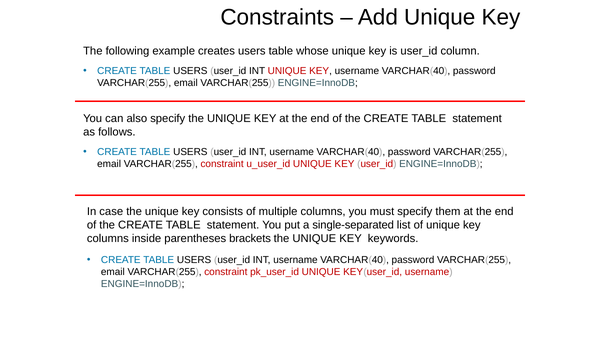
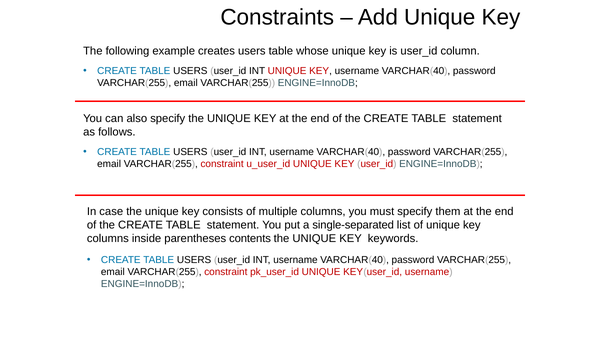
brackets: brackets -> contents
